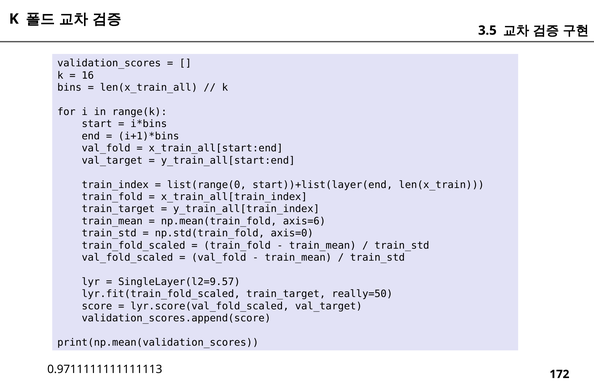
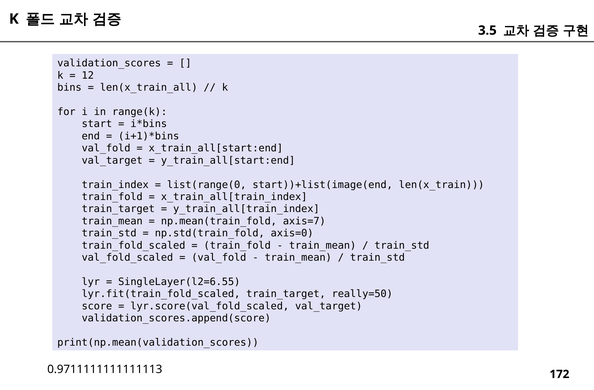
16: 16 -> 12
start))+list(layer(end: start))+list(layer(end -> start))+list(image(end
axis=6: axis=6 -> axis=7
SingleLayer(l2=9.57: SingleLayer(l2=9.57 -> SingleLayer(l2=6.55
